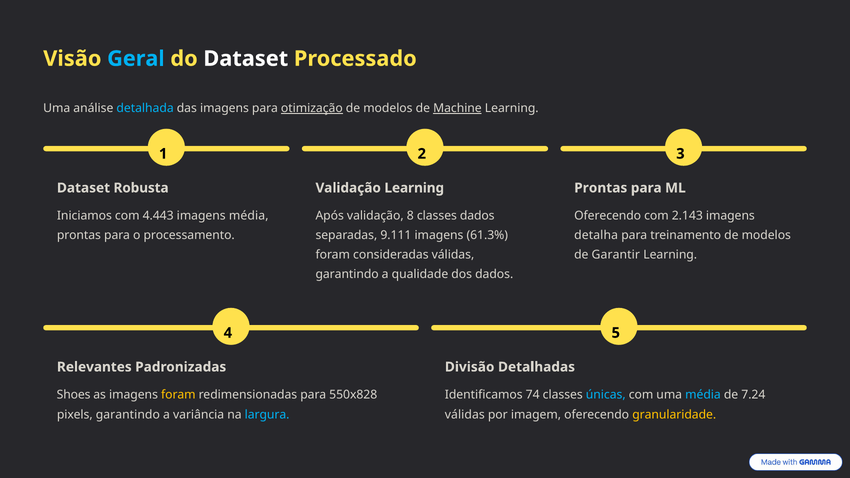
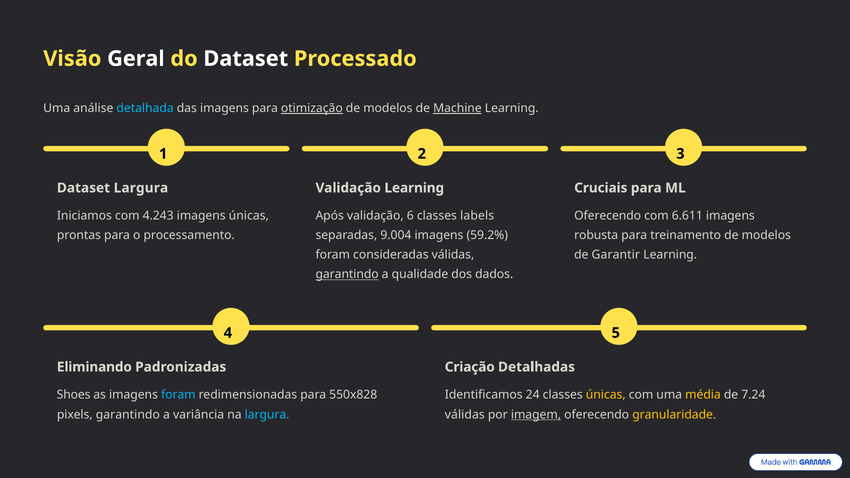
Geral colour: light blue -> white
Dataset Robusta: Robusta -> Largura
Prontas at (601, 188): Prontas -> Cruciais
4.443: 4.443 -> 4.243
imagens média: média -> únicas
8: 8 -> 6
classes dados: dados -> labels
2.143: 2.143 -> 6.611
9.111: 9.111 -> 9.004
61.3%: 61.3% -> 59.2%
detalha: detalha -> robusta
garantindo at (347, 275) underline: none -> present
Relevantes: Relevantes -> Eliminando
Divisão: Divisão -> Criação
foram at (178, 395) colour: yellow -> light blue
74: 74 -> 24
únicas at (606, 395) colour: light blue -> yellow
média at (703, 395) colour: light blue -> yellow
imagem underline: none -> present
